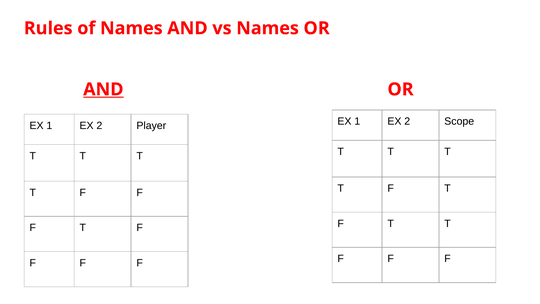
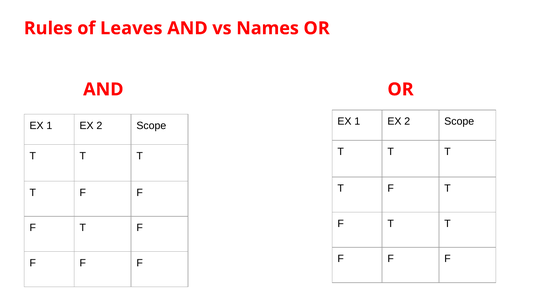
of Names: Names -> Leaves
AND at (103, 89) underline: present -> none
Player at (151, 126): Player -> Scope
